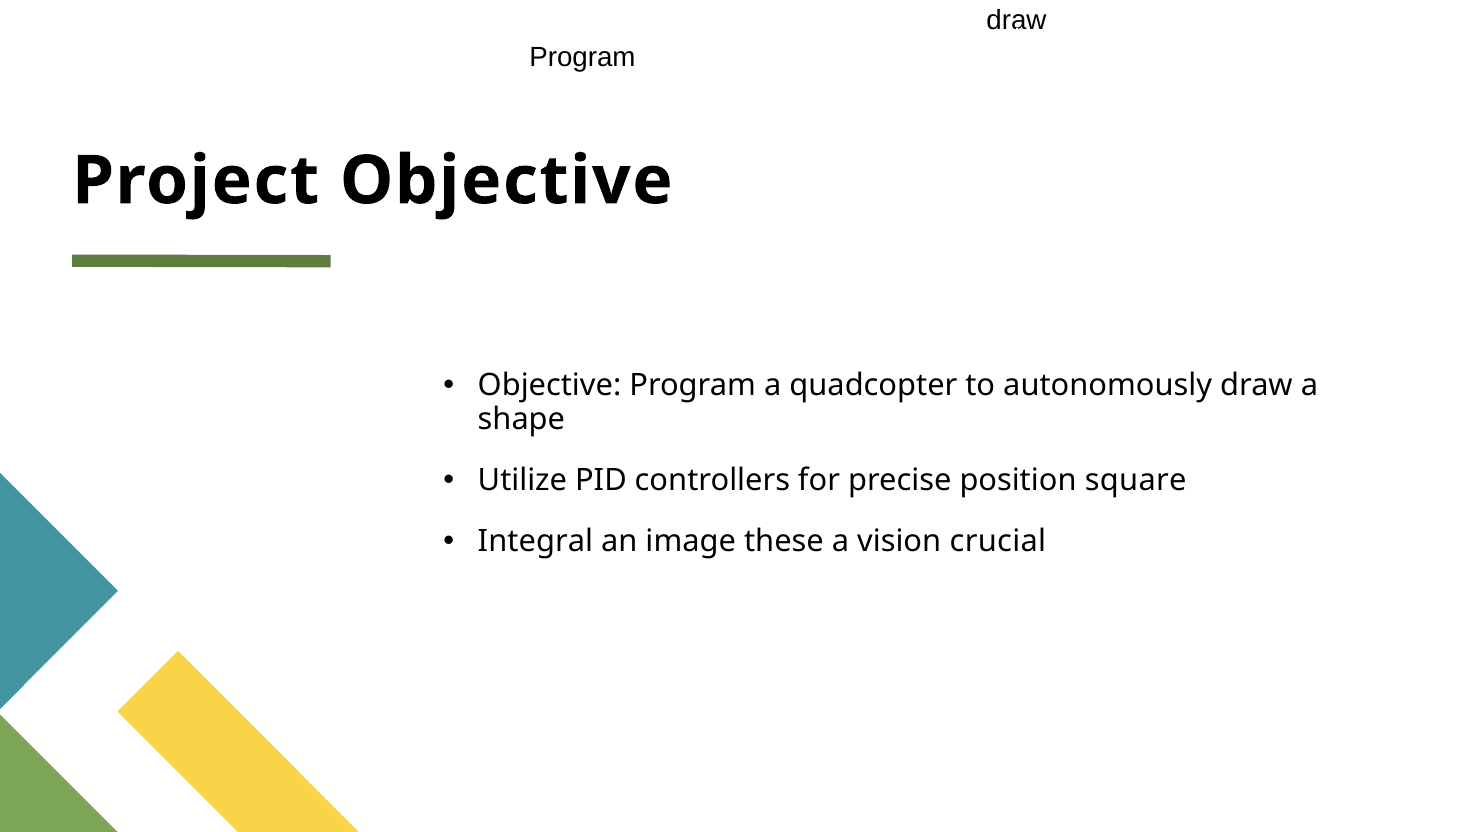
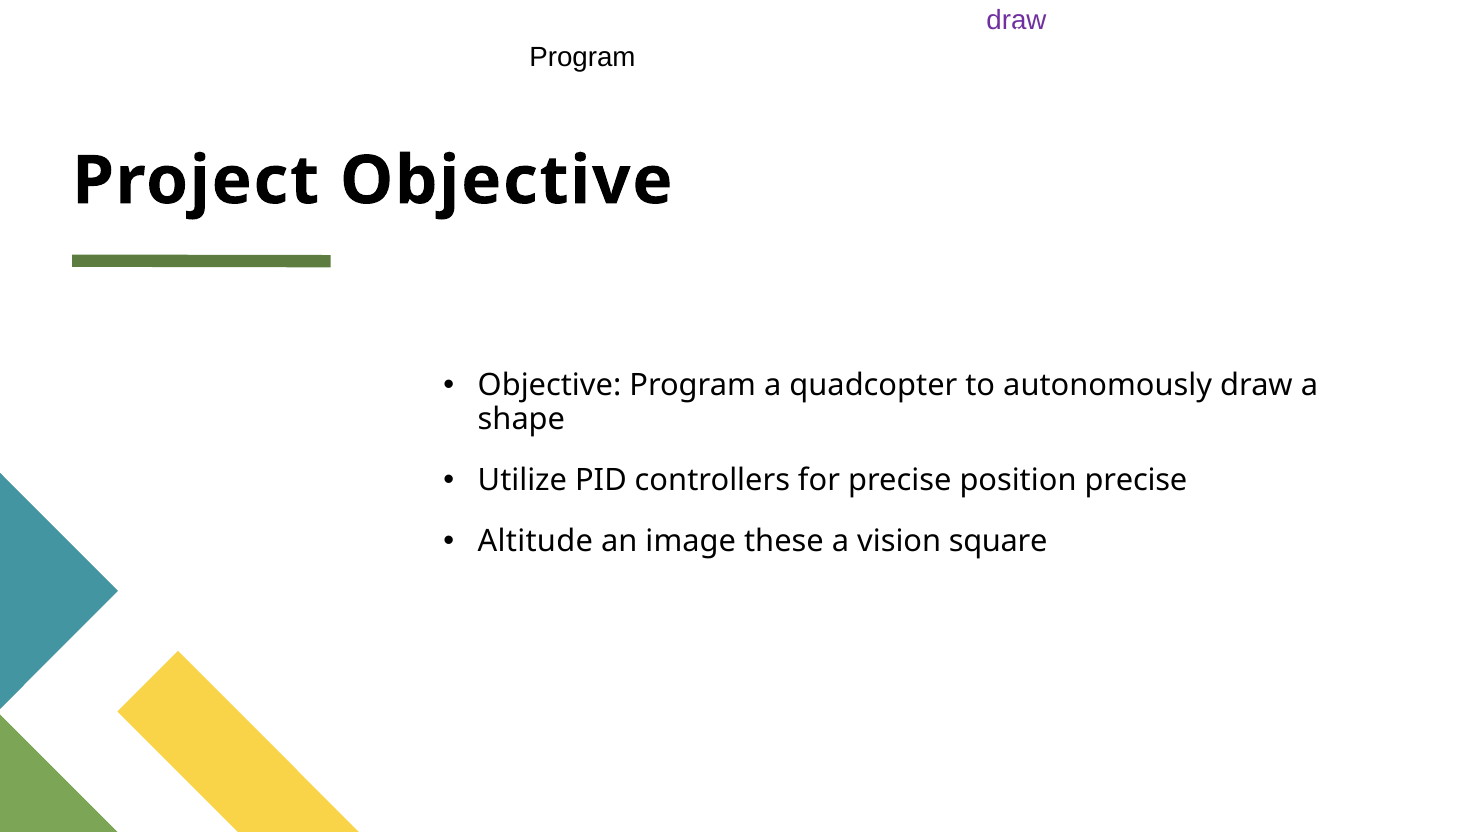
draw at (1016, 20) colour: black -> purple
position square: square -> precise
Integral: Integral -> Altitude
vision crucial: crucial -> square
